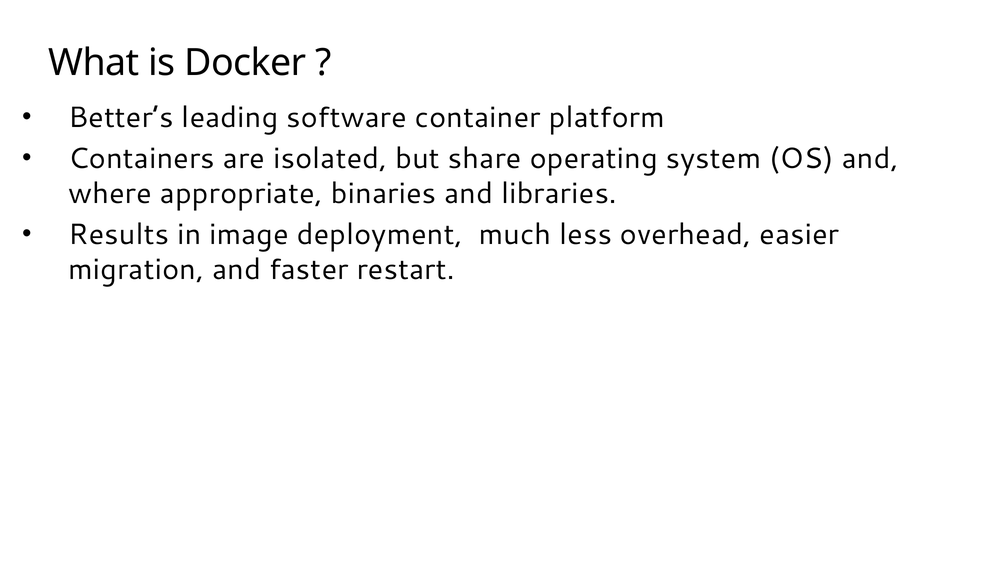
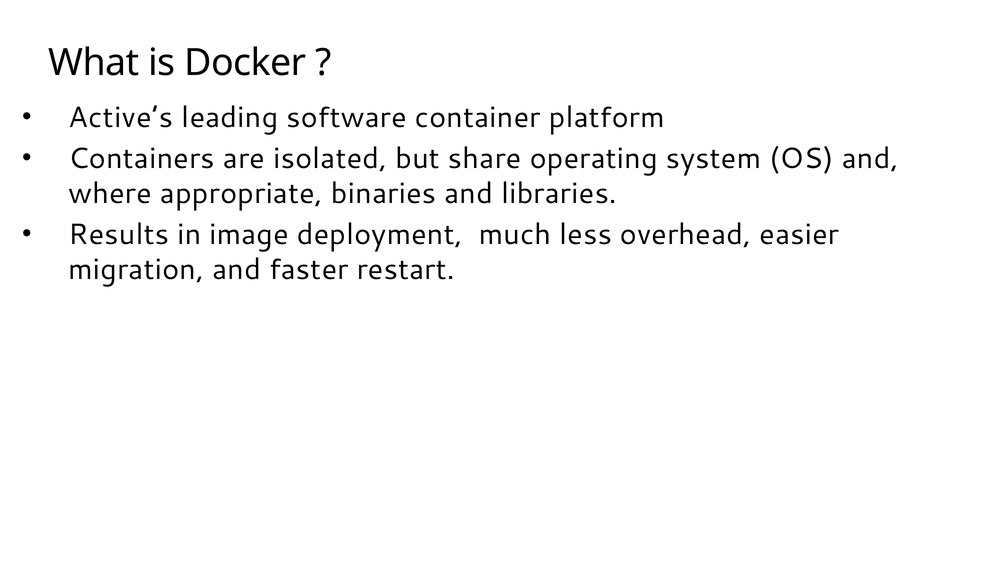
Better’s: Better’s -> Active’s
